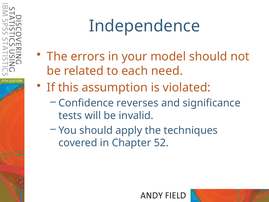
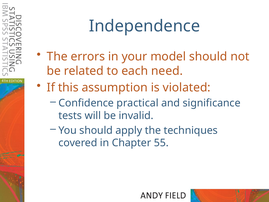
reverses: reverses -> practical
52: 52 -> 55
